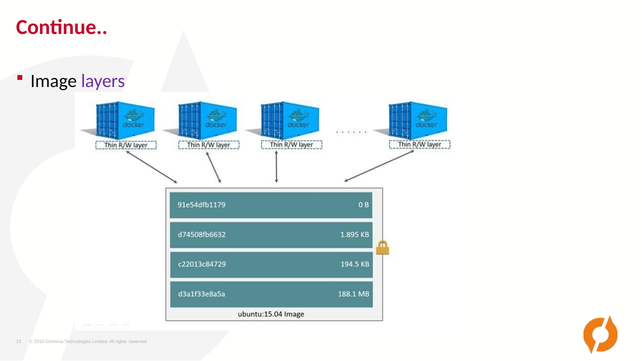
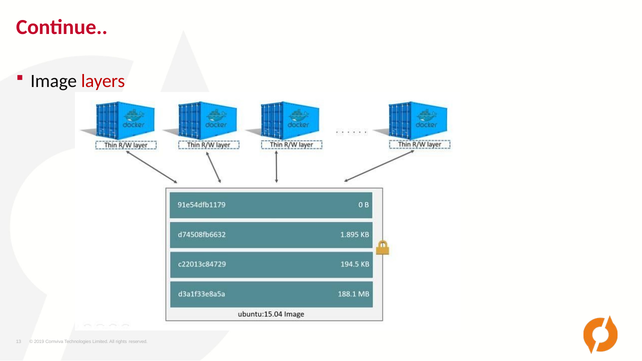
layers colour: purple -> red
